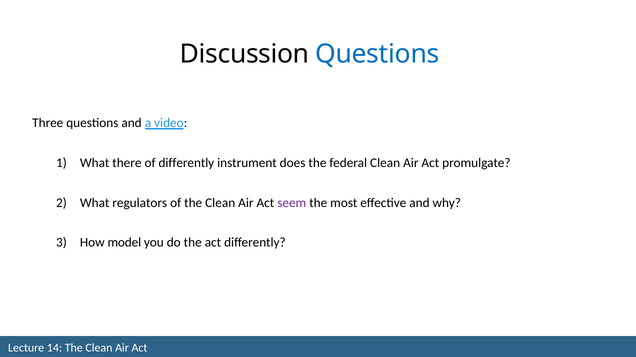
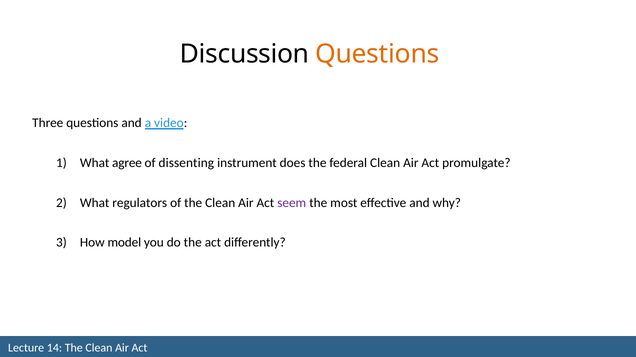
Questions at (377, 54) colour: blue -> orange
there: there -> agree
of differently: differently -> dissenting
